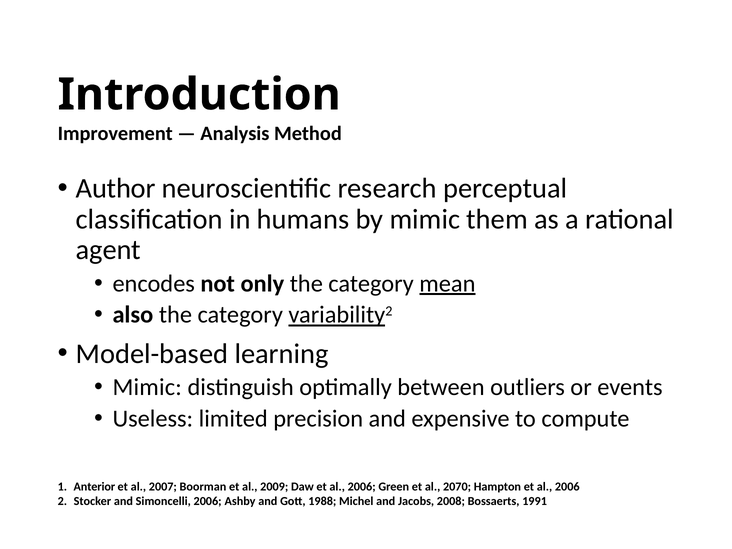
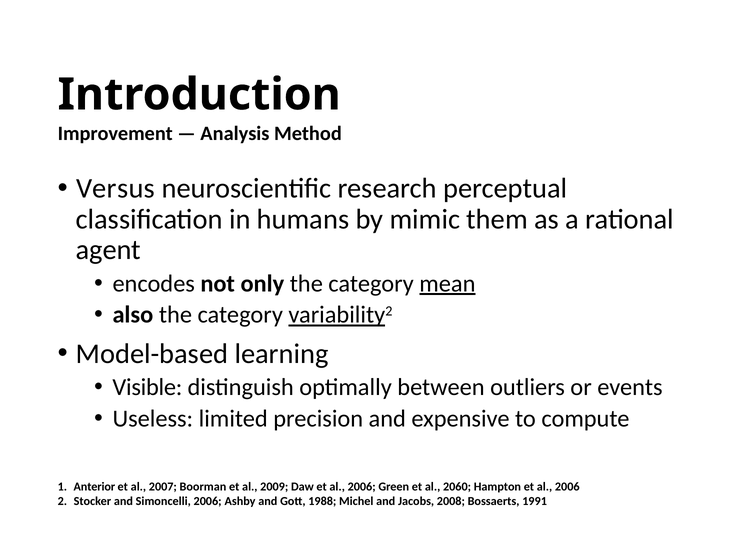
Author: Author -> Versus
Mimic at (147, 387): Mimic -> Visible
2070: 2070 -> 2060
